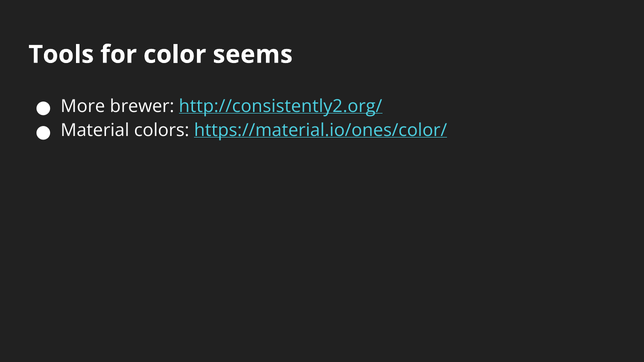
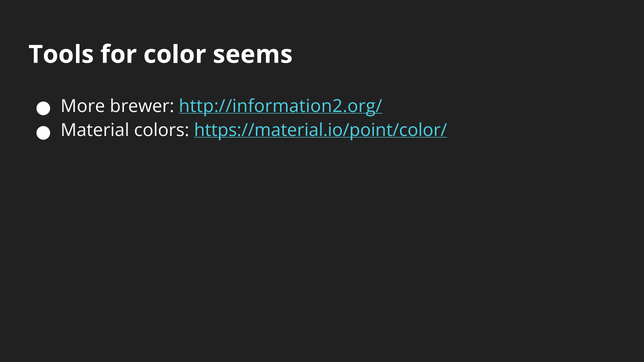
http://consistently2.org/: http://consistently2.org/ -> http://information2.org/
https://material.io/ones/color/: https://material.io/ones/color/ -> https://material.io/point/color/
